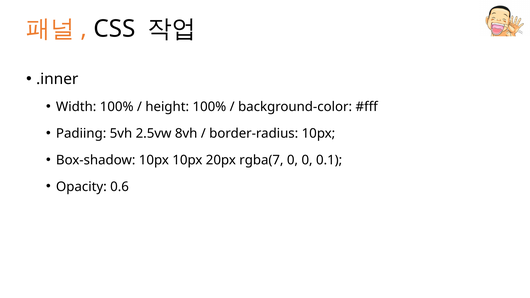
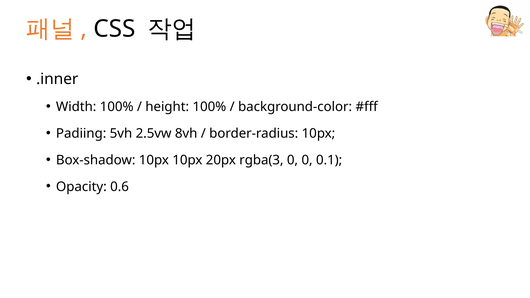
rgba(7: rgba(7 -> rgba(3
